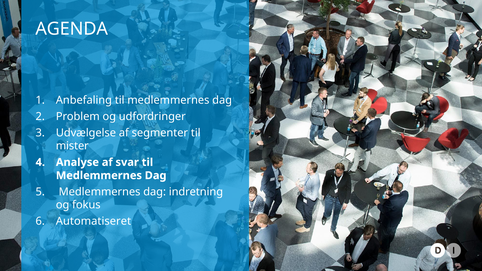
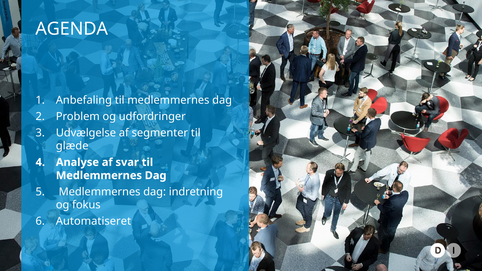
mister: mister -> glæde
